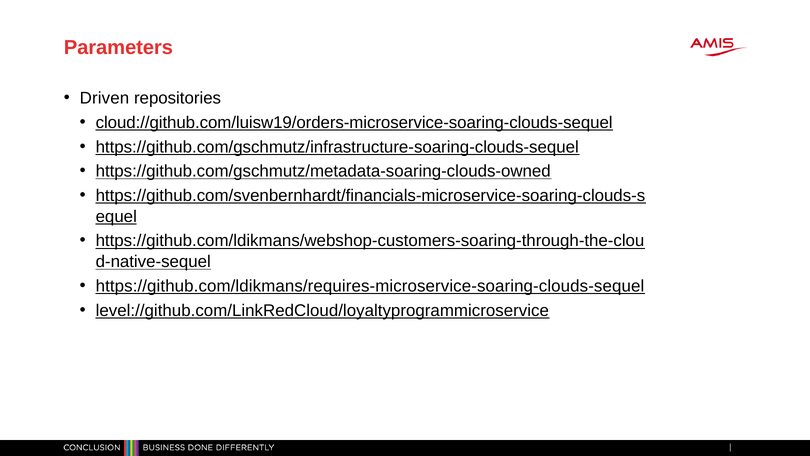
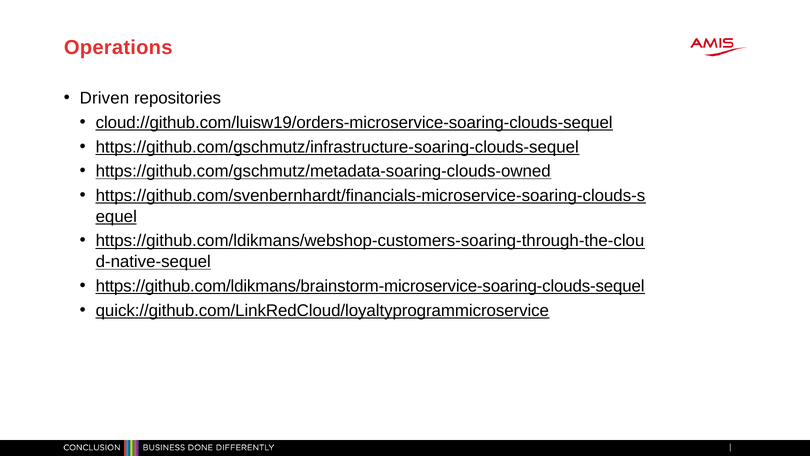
Parameters: Parameters -> Operations
https://github.com/ldikmans/requires-microservice-soaring-clouds-sequel: https://github.com/ldikmans/requires-microservice-soaring-clouds-sequel -> https://github.com/ldikmans/brainstorm-microservice-soaring-clouds-sequel
level://github.com/LinkRedCloud/loyaltyprogrammicroservice: level://github.com/LinkRedCloud/loyaltyprogrammicroservice -> quick://github.com/LinkRedCloud/loyaltyprogrammicroservice
